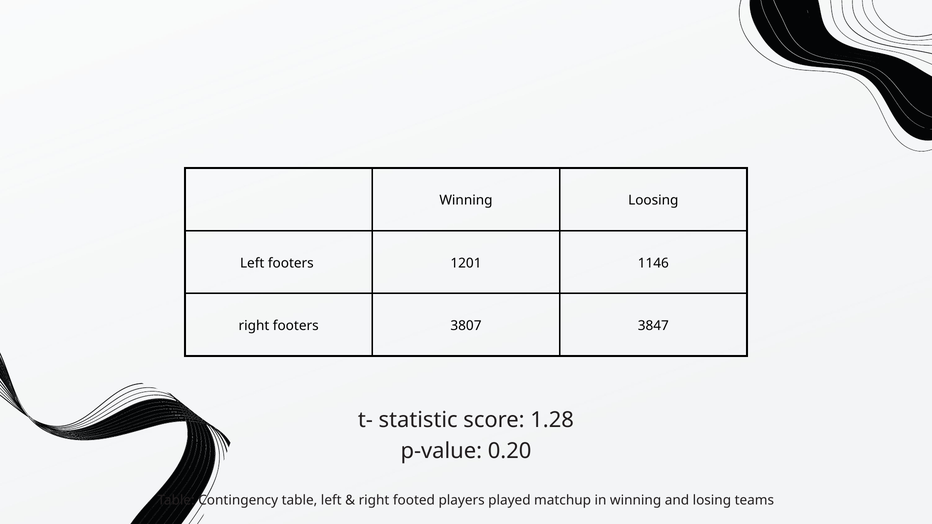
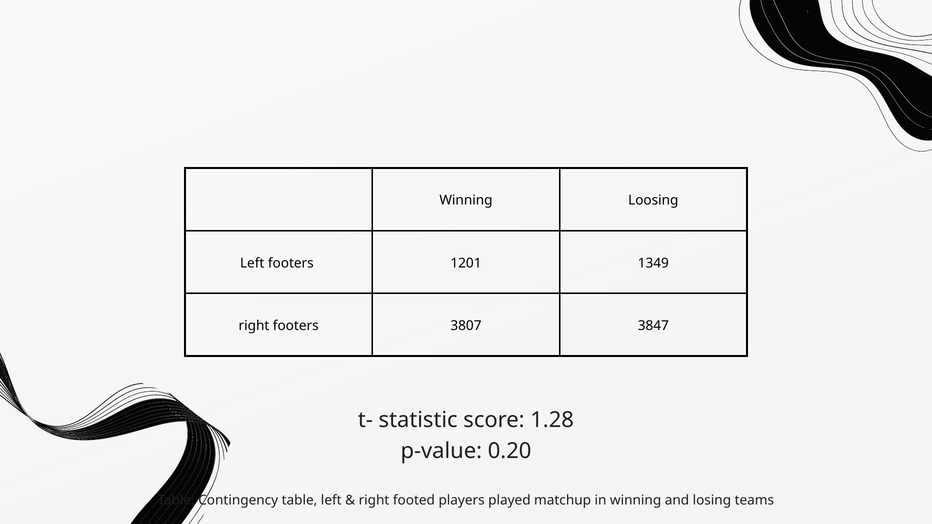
1146: 1146 -> 1349
